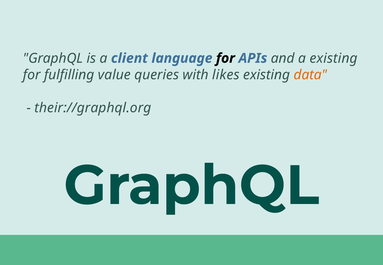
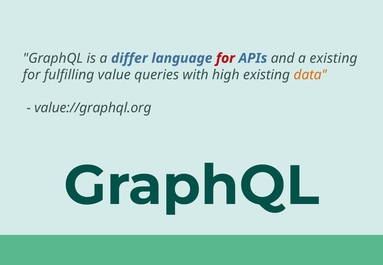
client: client -> differ
for at (225, 58) colour: black -> red
likes: likes -> high
their://graphql.org: their://graphql.org -> value://graphql.org
